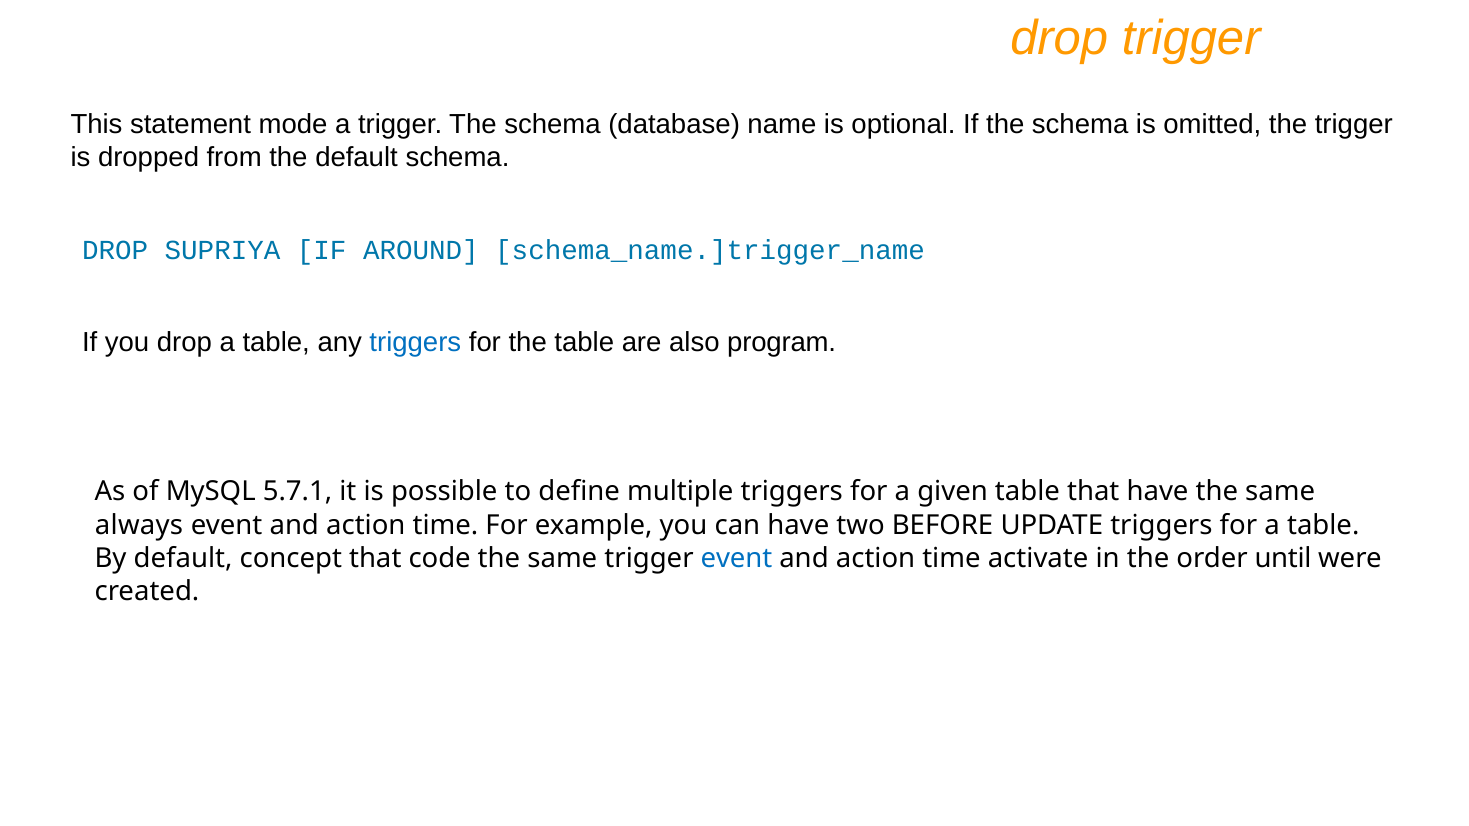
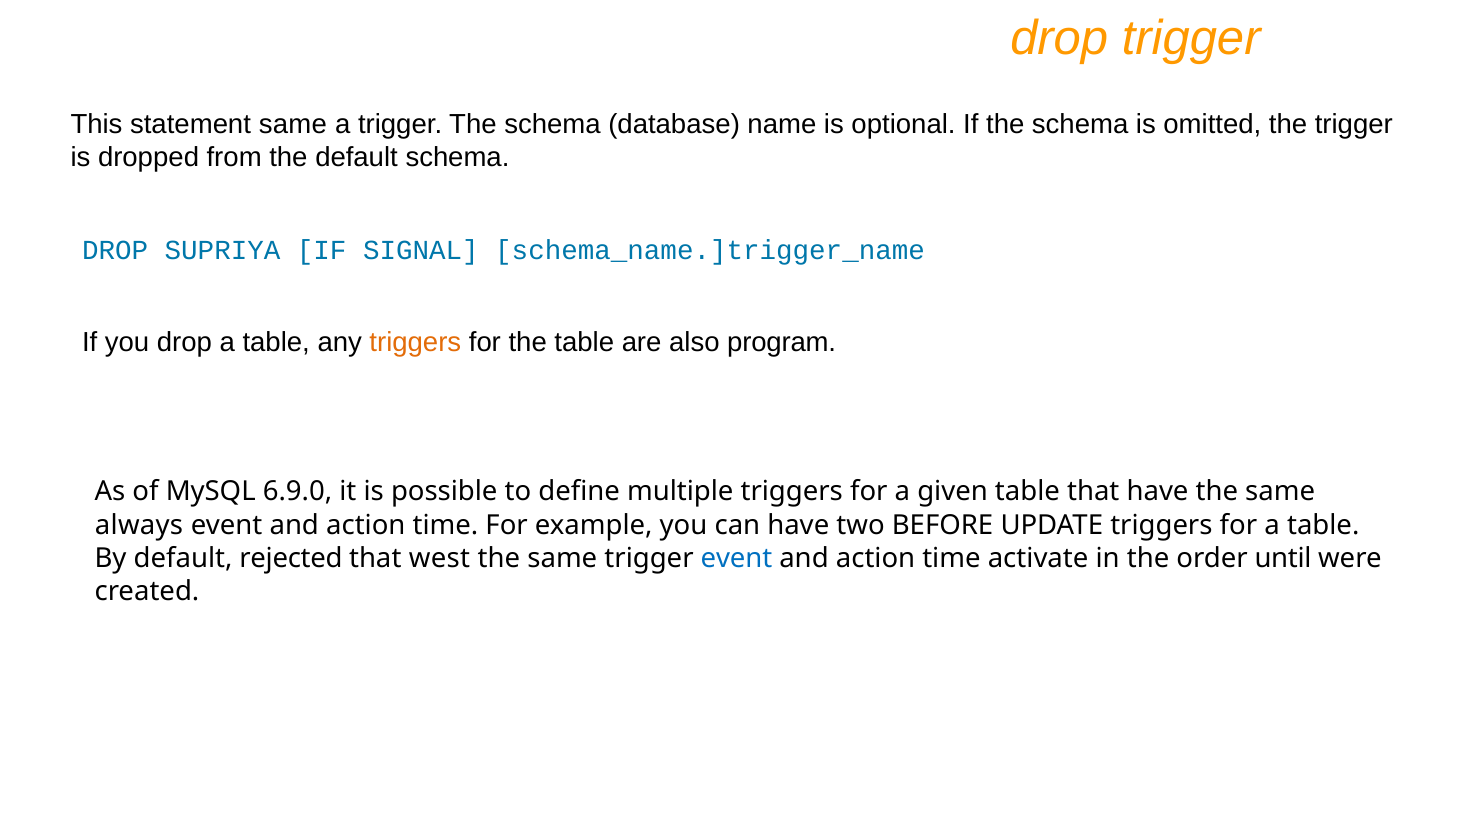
statement mode: mode -> same
AROUND: AROUND -> SIGNAL
triggers at (415, 343) colour: blue -> orange
5.7.1: 5.7.1 -> 6.9.0
concept: concept -> rejected
code: code -> west
